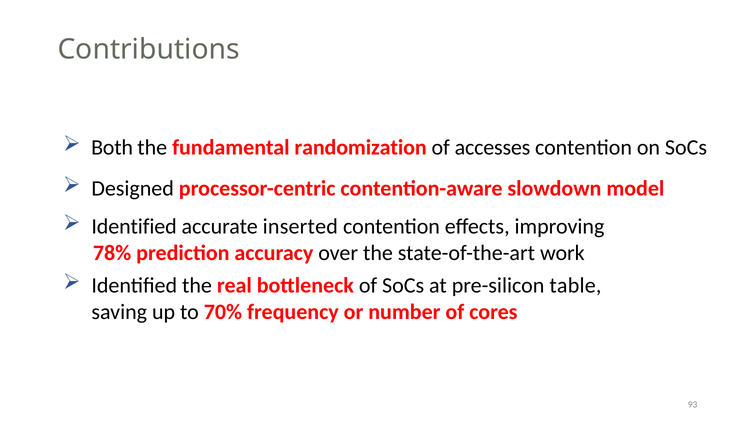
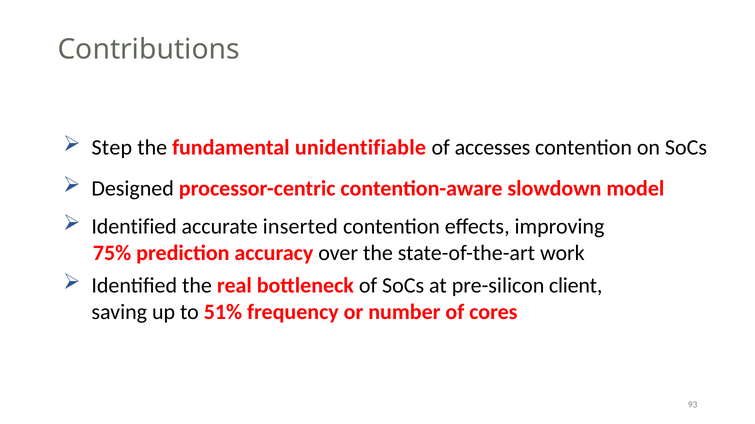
Both: Both -> Step
randomization: randomization -> unidentifiable
78%: 78% -> 75%
table: table -> client
70%: 70% -> 51%
